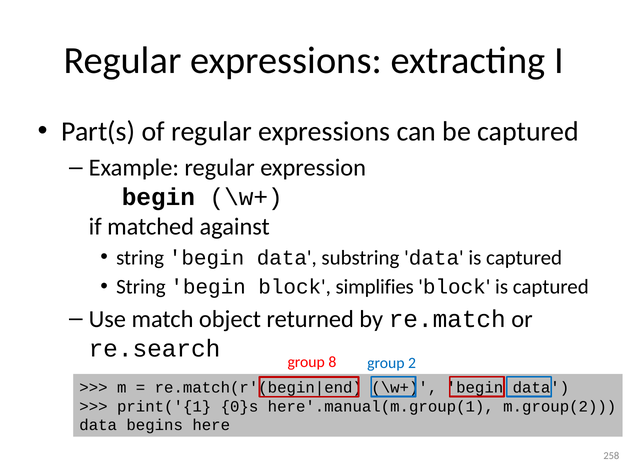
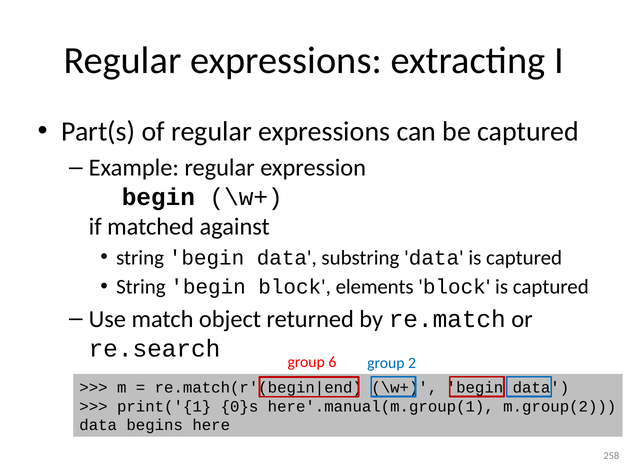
simplifies: simplifies -> elements
8: 8 -> 6
